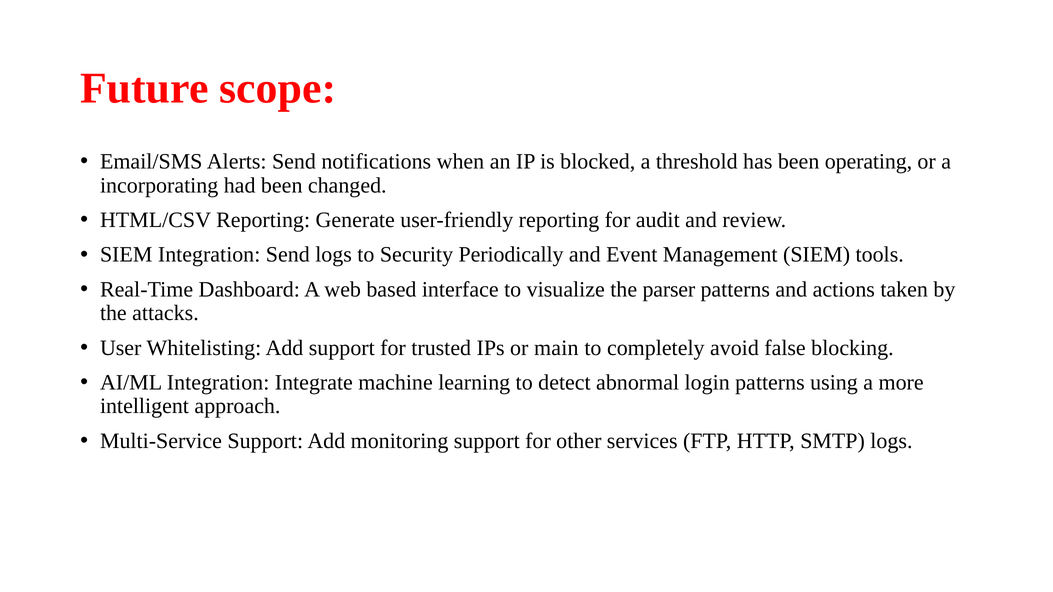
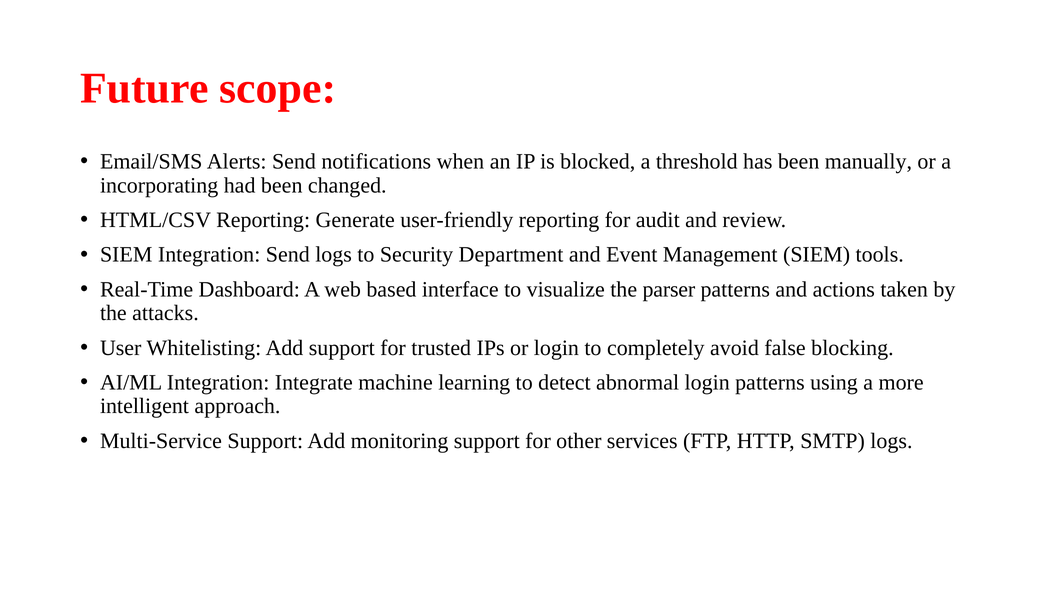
operating: operating -> manually
Periodically: Periodically -> Department
or main: main -> login
